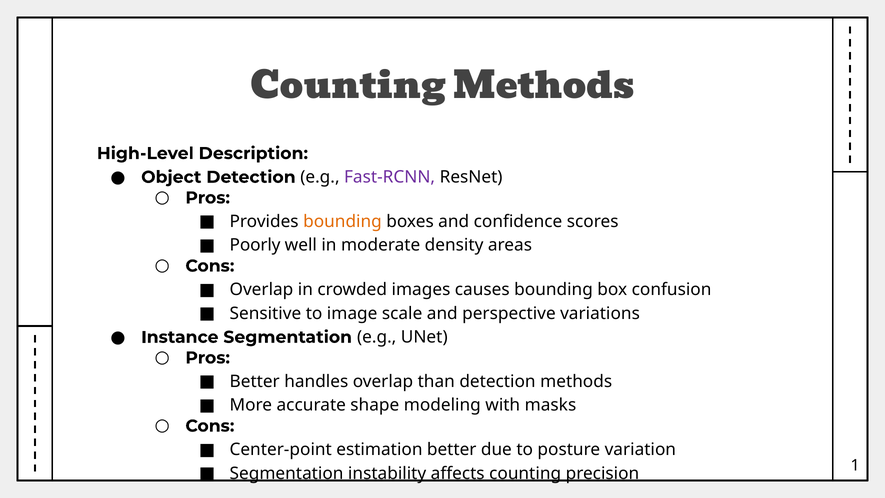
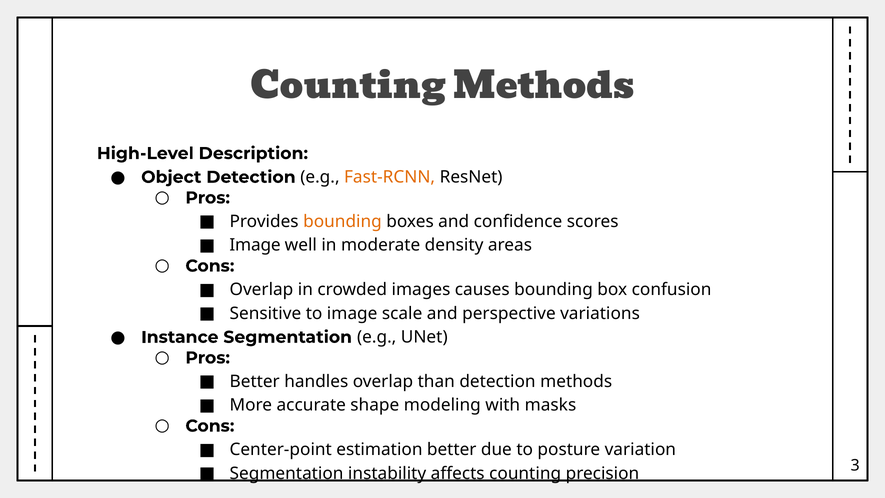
Fast-RCNN colour: purple -> orange
Poorly at (255, 245): Poorly -> Image
1: 1 -> 3
